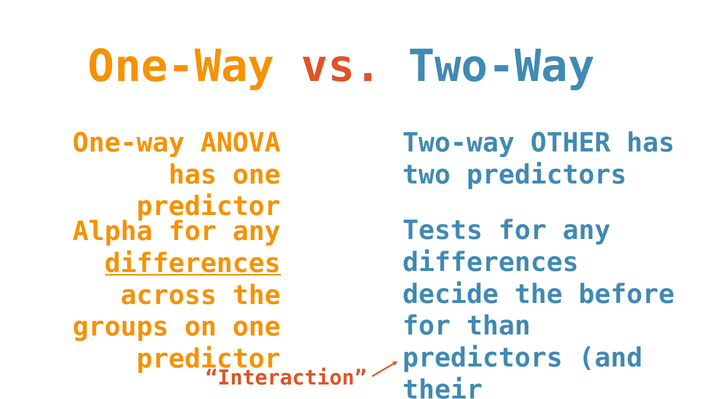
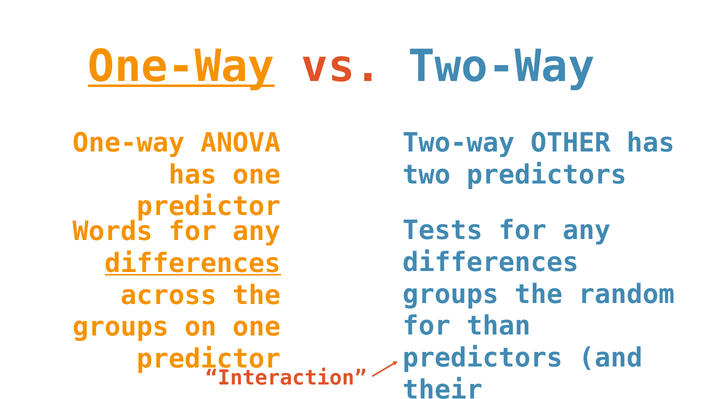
One-Way at (181, 66) underline: none -> present
Alpha: Alpha -> Words
decide at (451, 294): decide -> groups
before: before -> random
